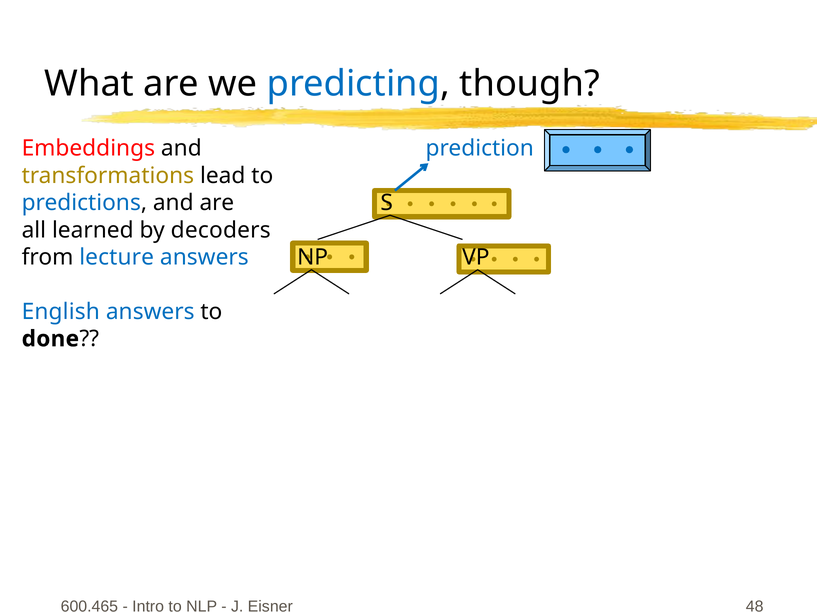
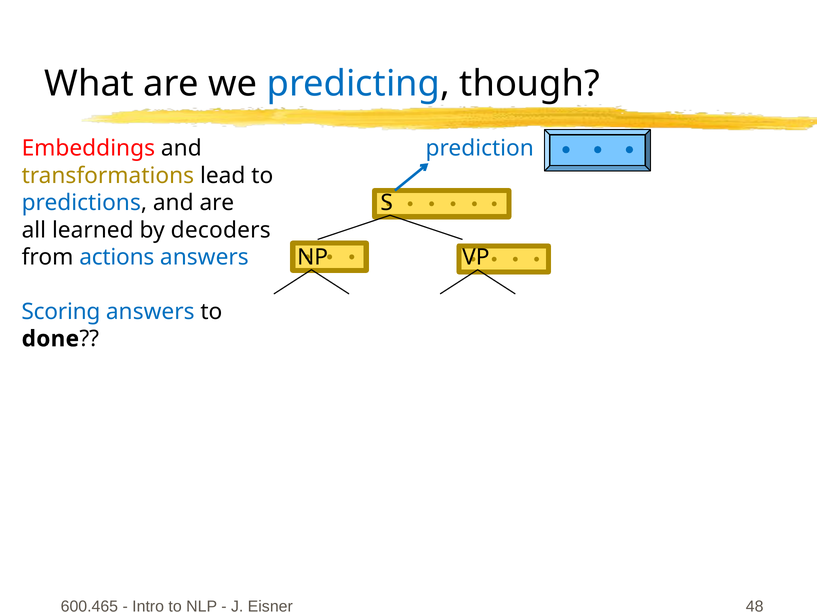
lecture: lecture -> actions
English: English -> Scoring
